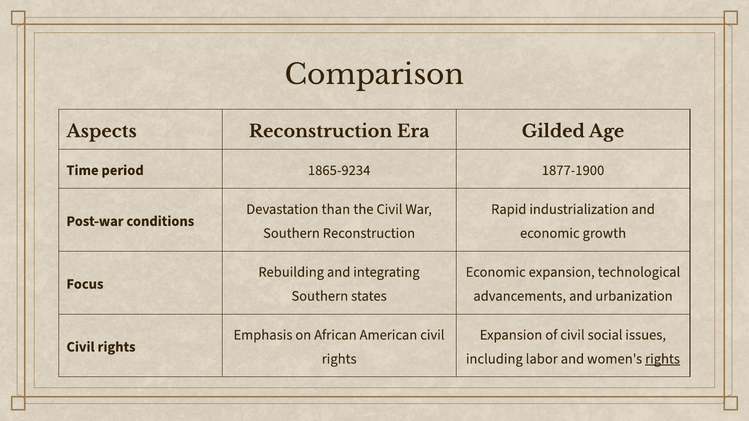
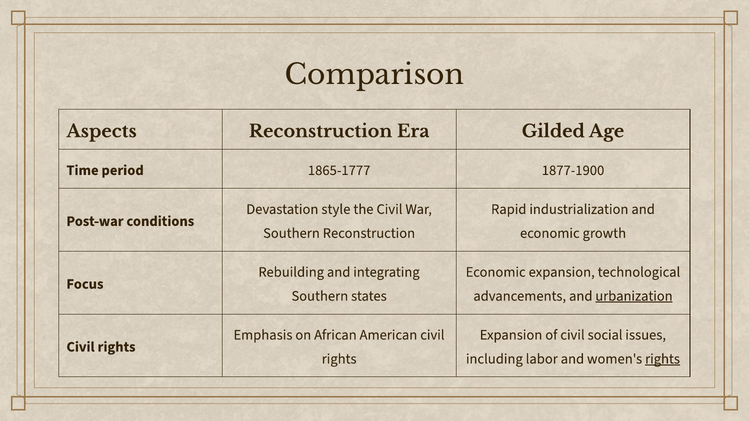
1865-9234: 1865-9234 -> 1865-1777
than: than -> style
urbanization underline: none -> present
